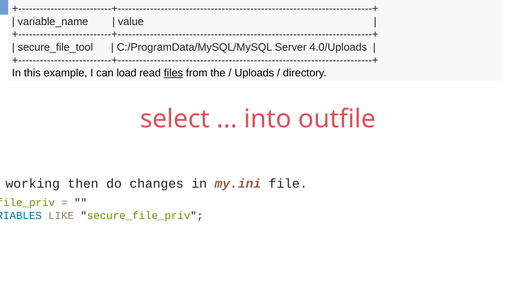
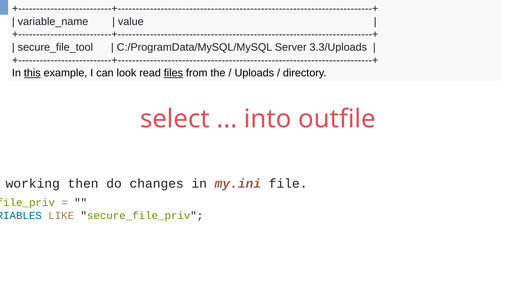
4.0/Uploads: 4.0/Uploads -> 3.3/Uploads
this underline: none -> present
load: load -> look
